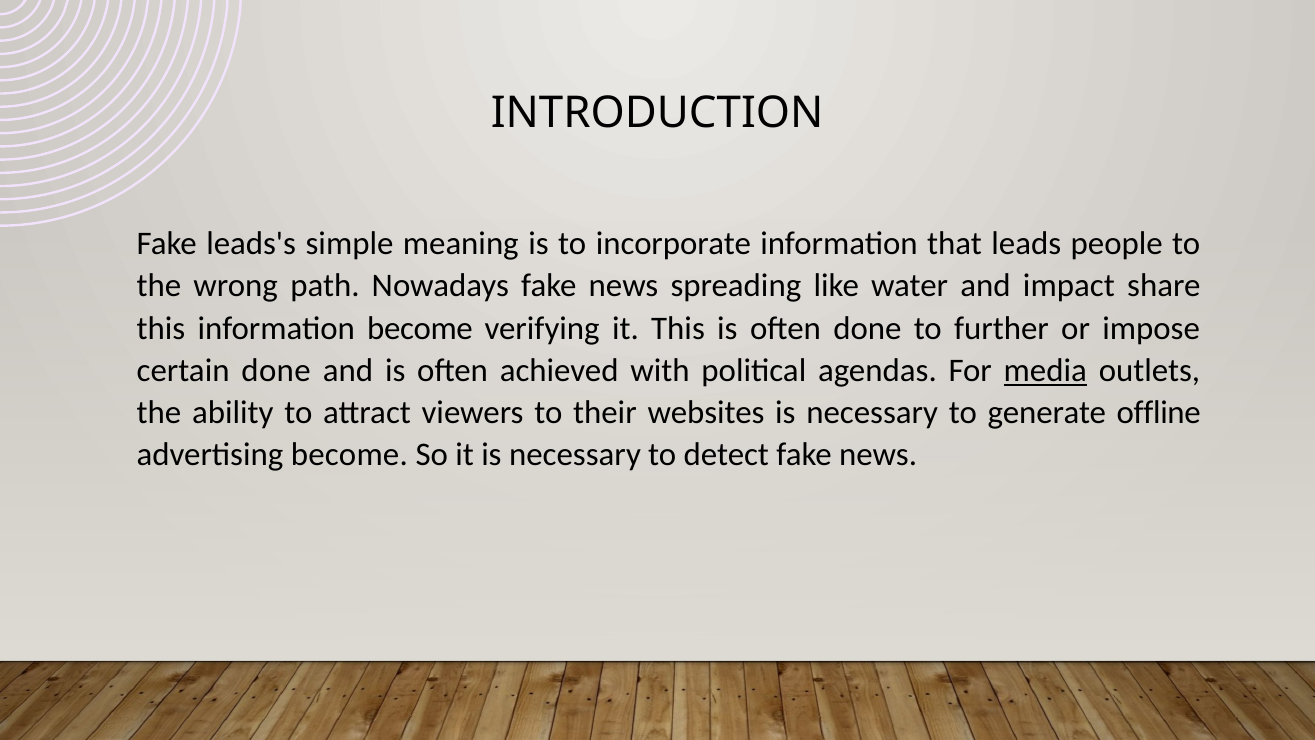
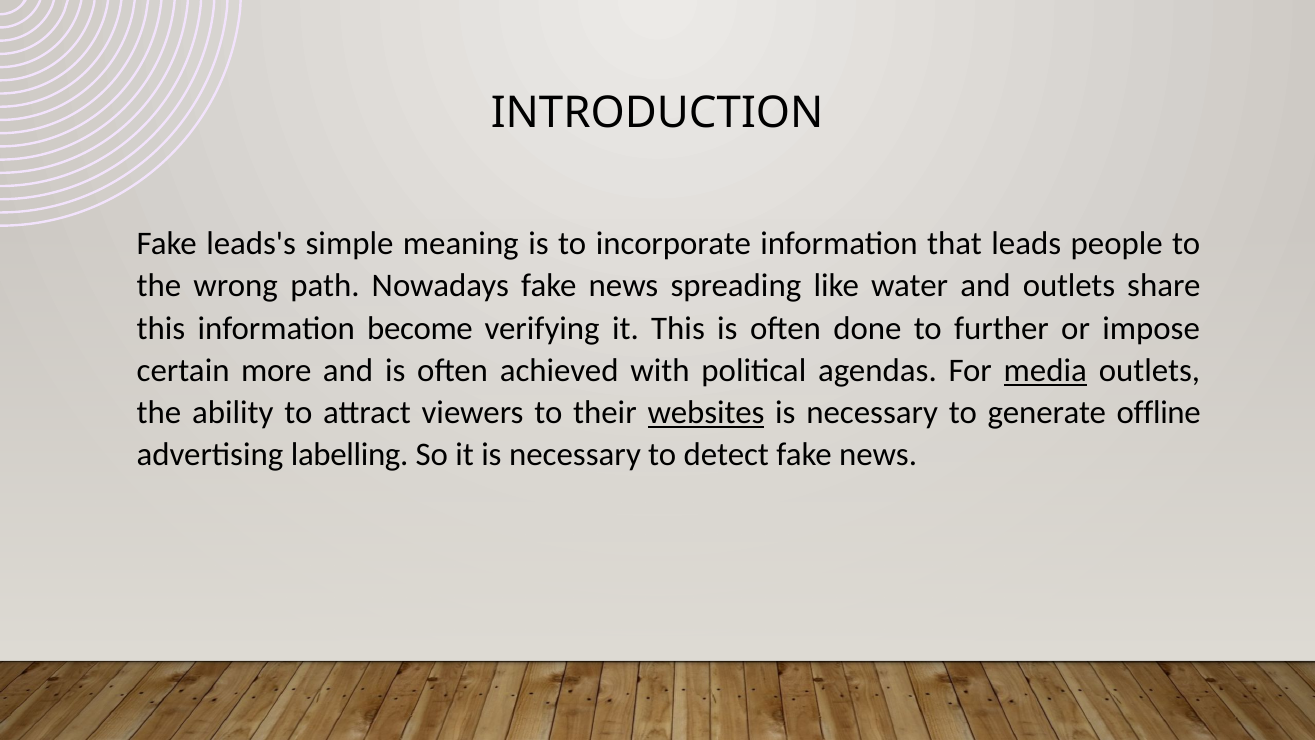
and impact: impact -> outlets
certain done: done -> more
websites underline: none -> present
advertising become: become -> labelling
